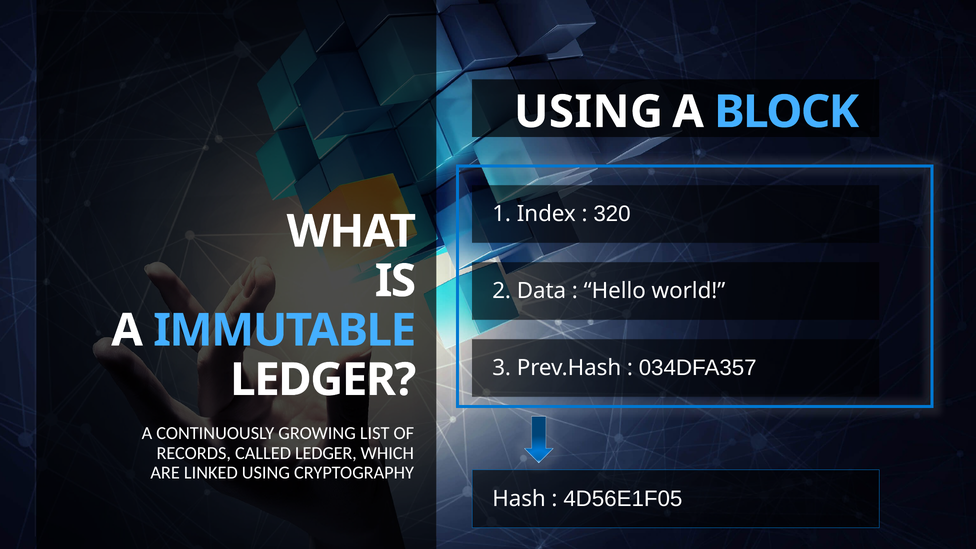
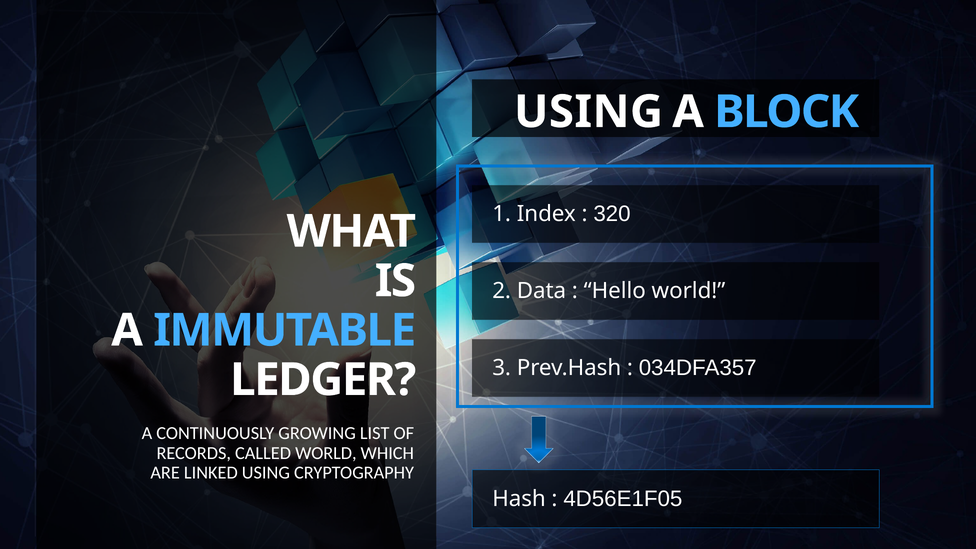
CALLED LEDGER: LEDGER -> WORLD
